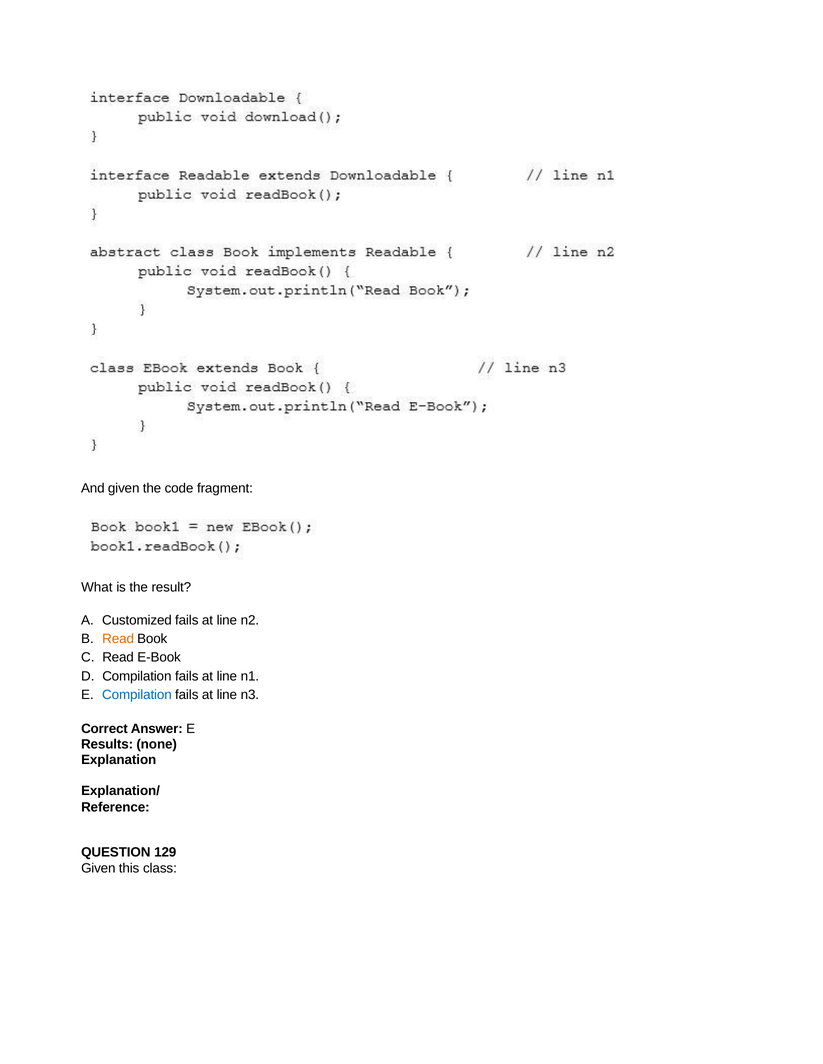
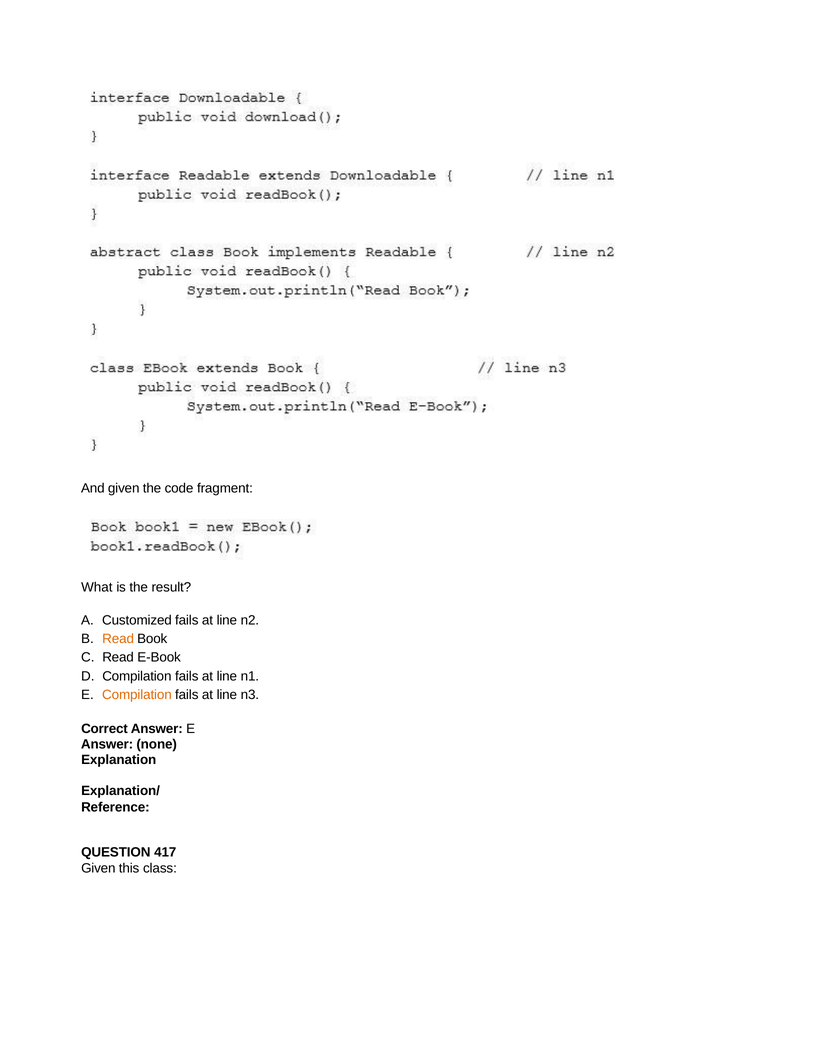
Compilation at (137, 696) colour: blue -> orange
Results at (107, 745): Results -> Answer
129: 129 -> 417
